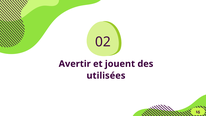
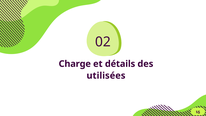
Avertir: Avertir -> Charge
jouent: jouent -> détails
